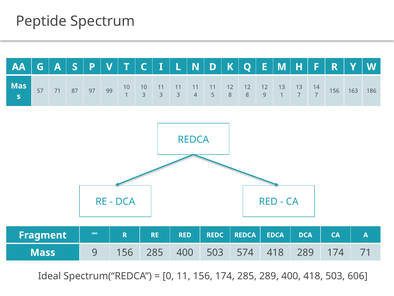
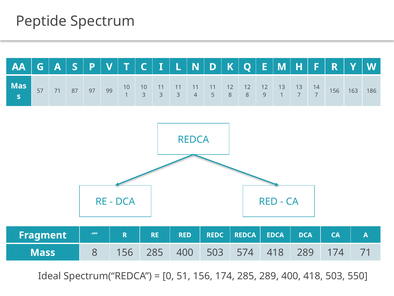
Mass 9: 9 -> 8
0 11: 11 -> 51
606: 606 -> 550
